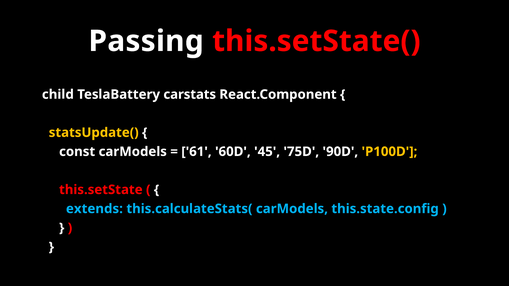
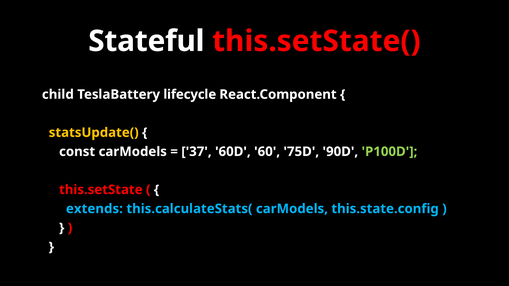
Passing: Passing -> Stateful
carstats: carstats -> lifecycle
61: 61 -> 37
45: 45 -> 60
P100D colour: yellow -> light green
